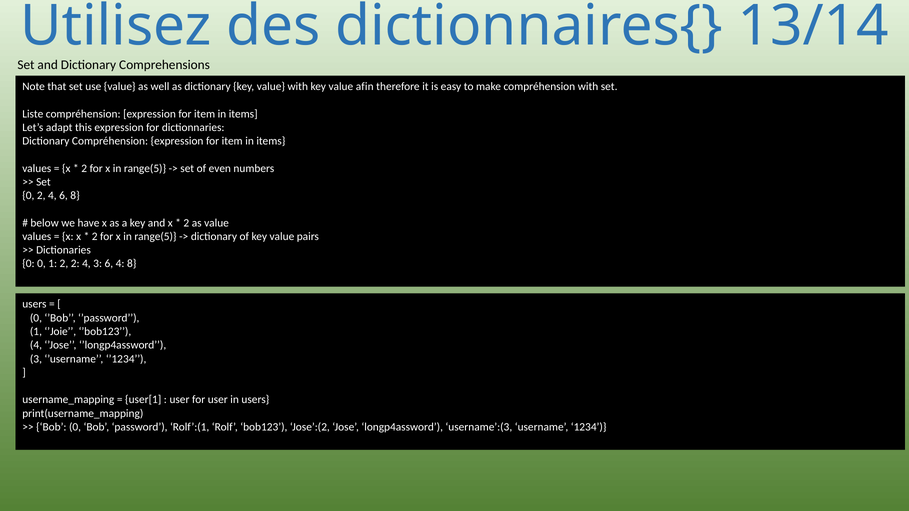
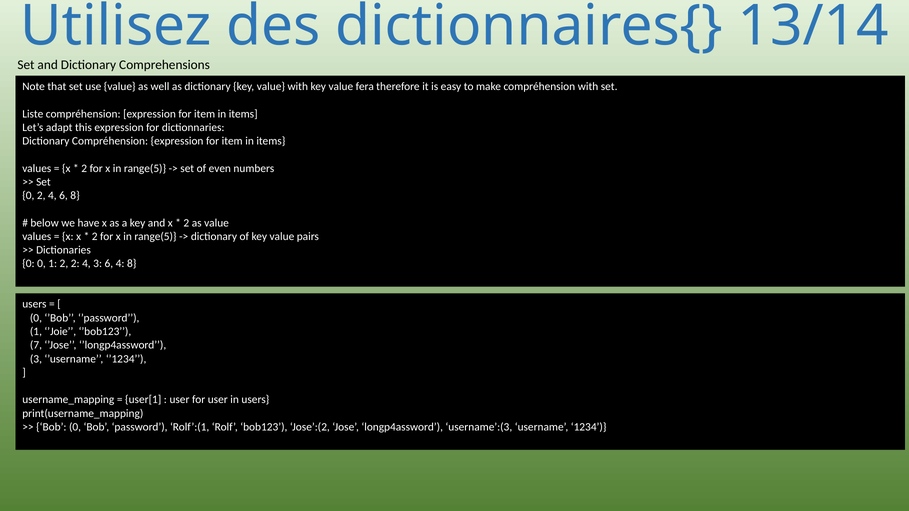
afin: afin -> fera
4 at (36, 345): 4 -> 7
